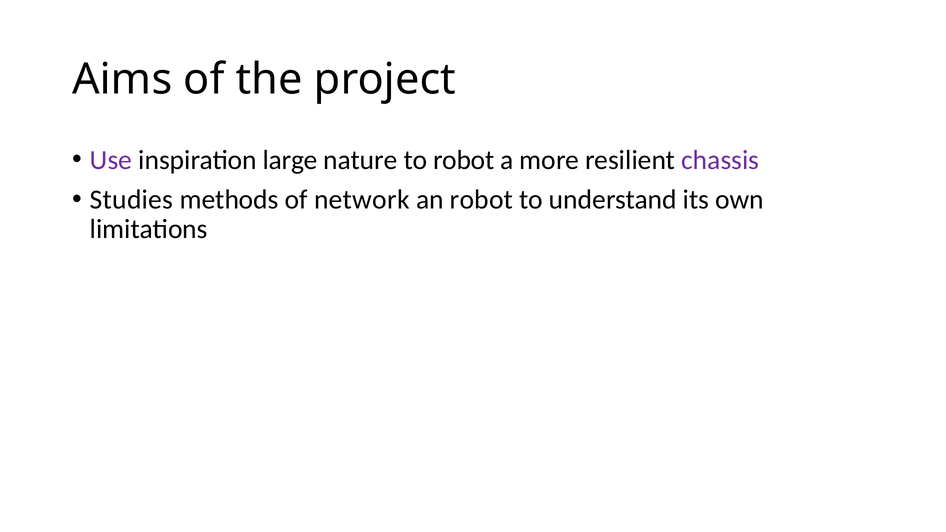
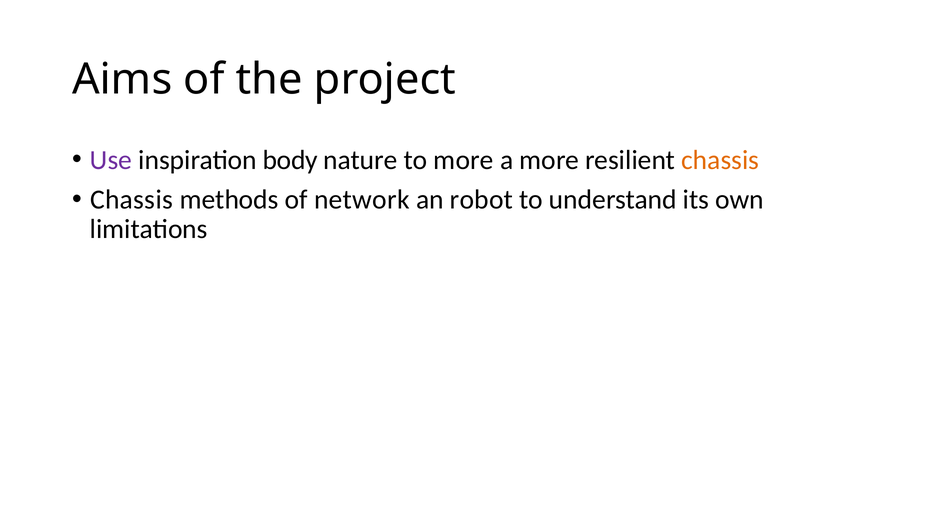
large: large -> body
to robot: robot -> more
chassis at (720, 160) colour: purple -> orange
Studies at (132, 200): Studies -> Chassis
